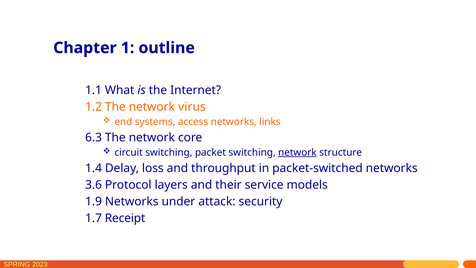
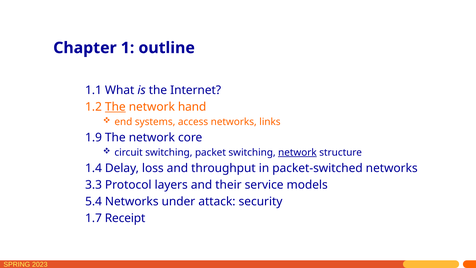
The at (115, 107) underline: none -> present
virus: virus -> hand
6.3: 6.3 -> 1.9
3.6: 3.6 -> 3.3
1.9: 1.9 -> 5.4
